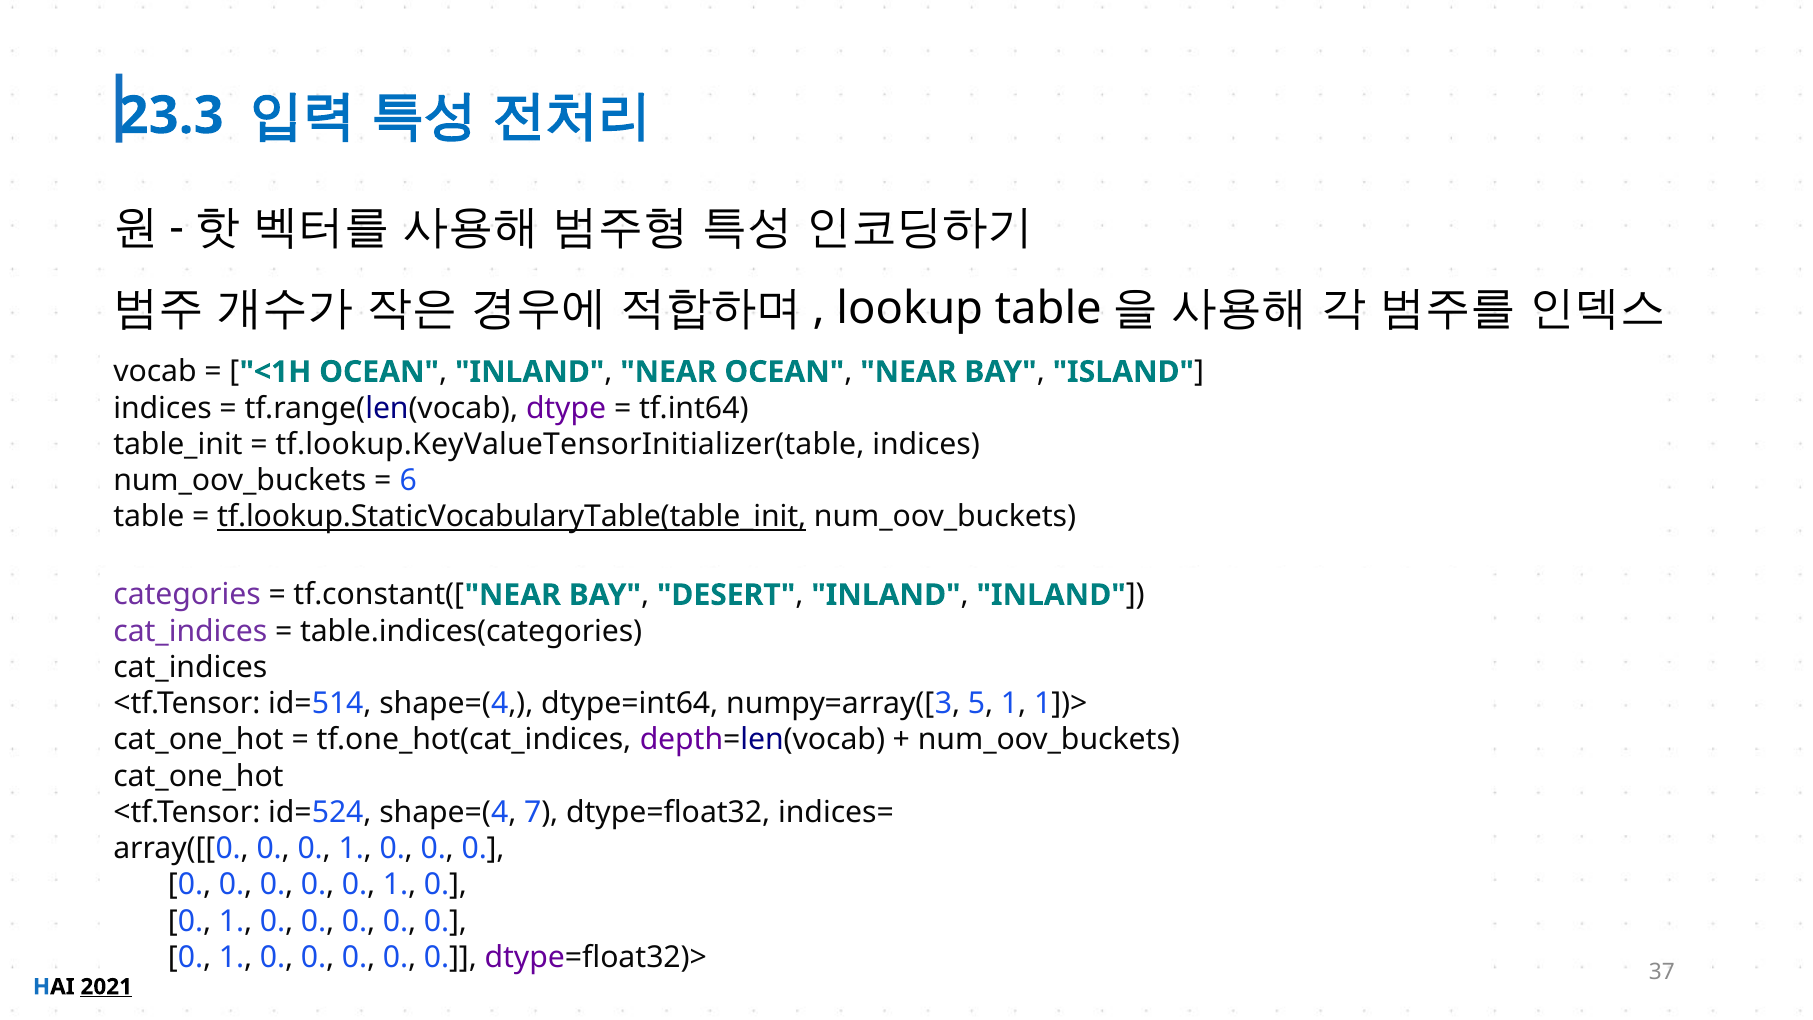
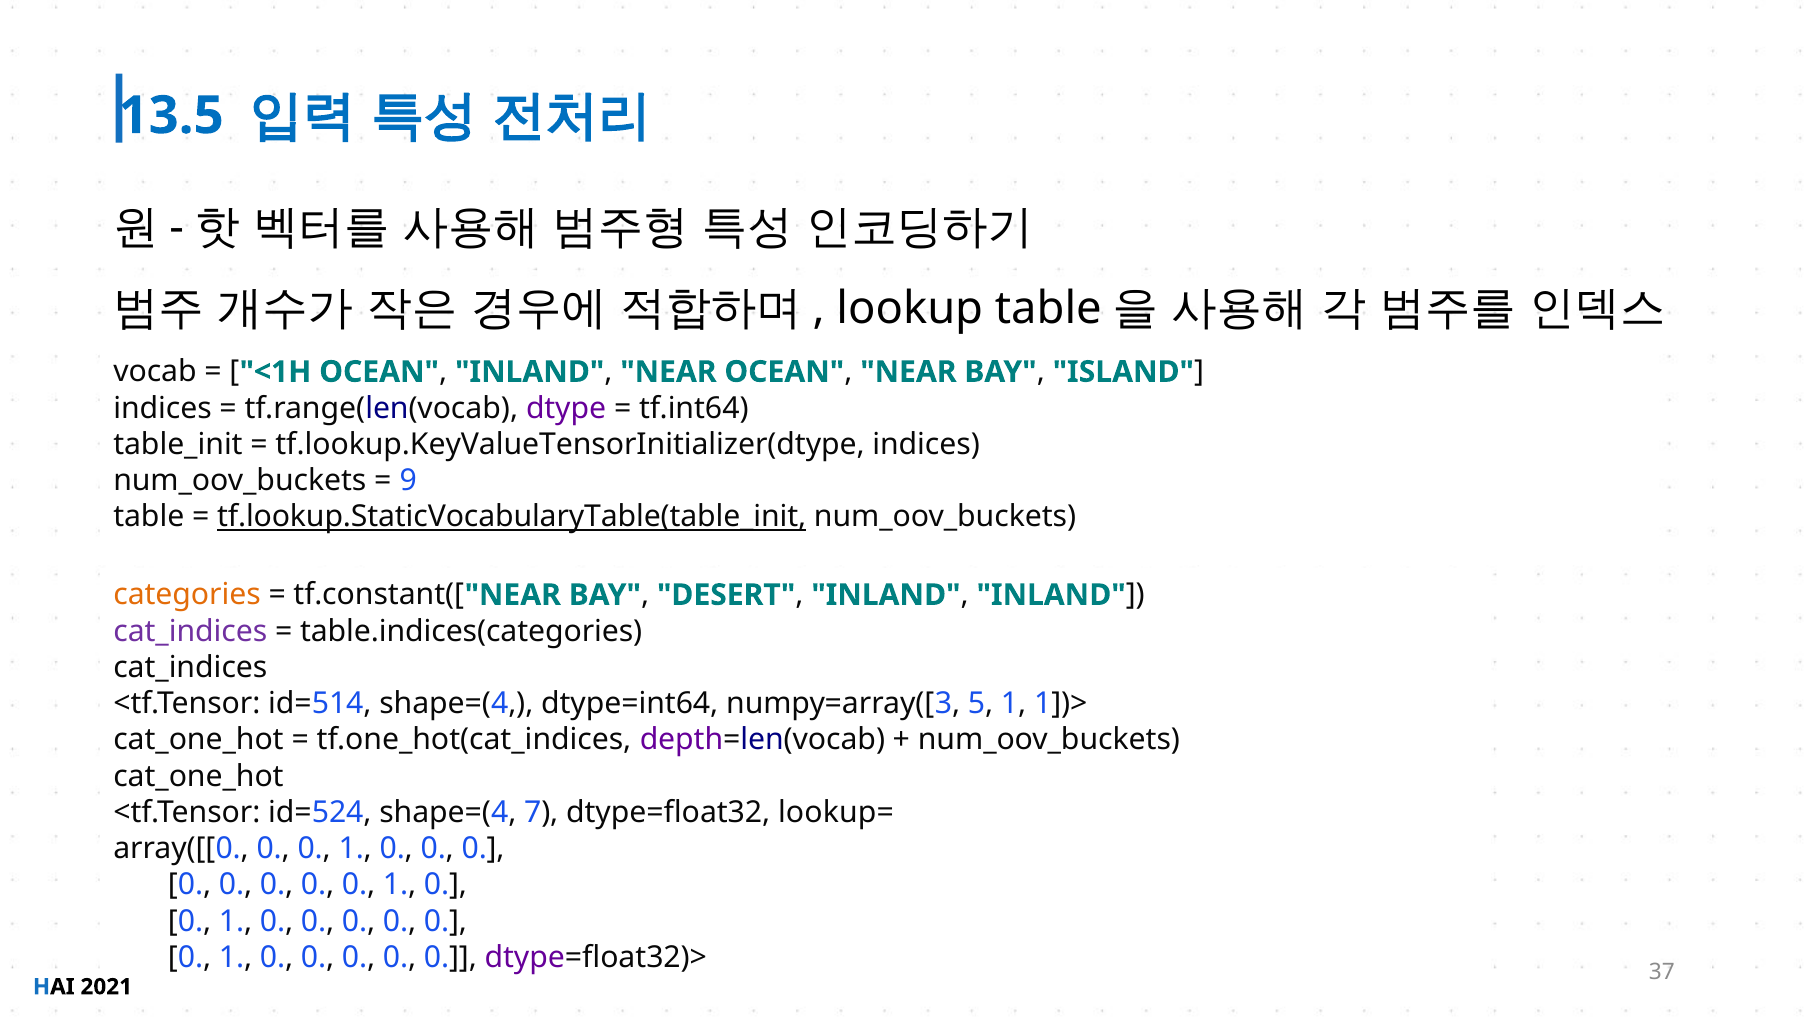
23.3: 23.3 -> 13.5
tf.lookup.KeyValueTensorInitializer(table: tf.lookup.KeyValueTensorInitializer(table -> tf.lookup.KeyValueTensorInitializer(dtype
6: 6 -> 9
categories colour: purple -> orange
indices=: indices= -> lookup=
2021 underline: present -> none
